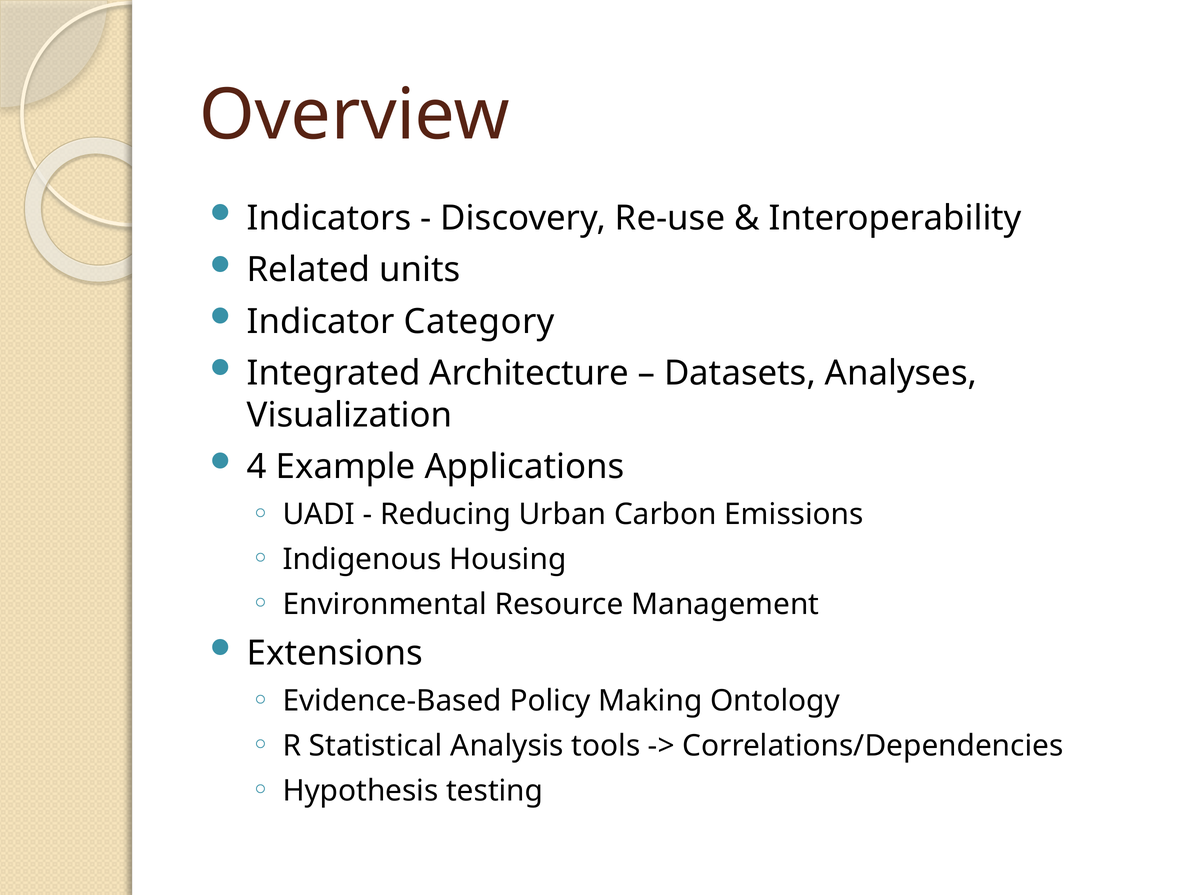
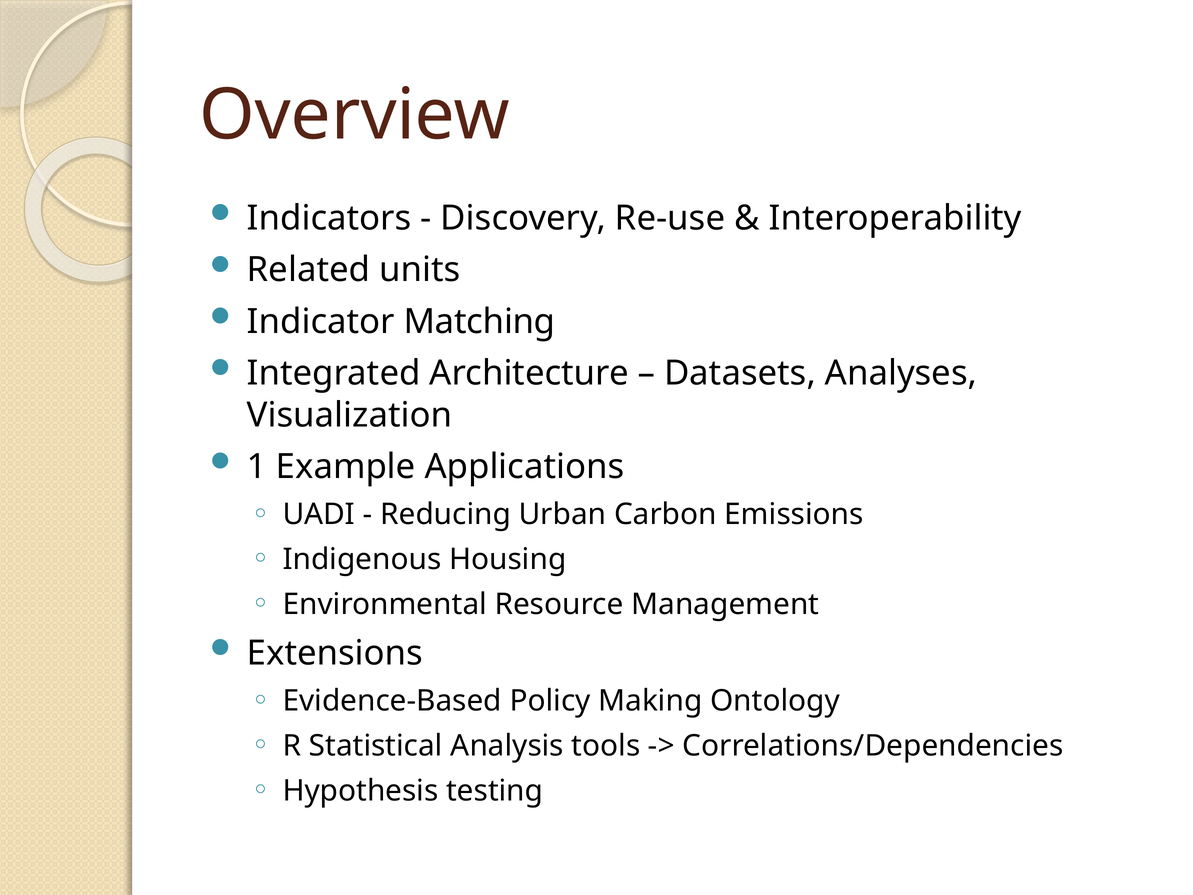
Category: Category -> Matching
4: 4 -> 1
